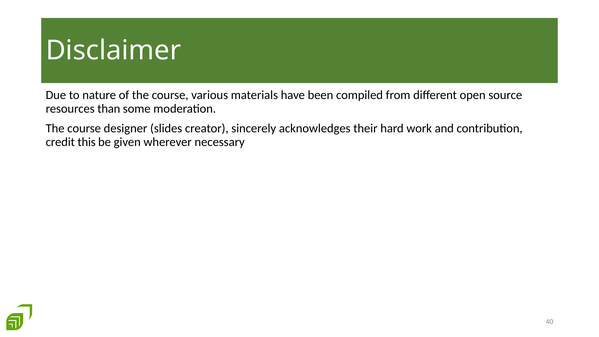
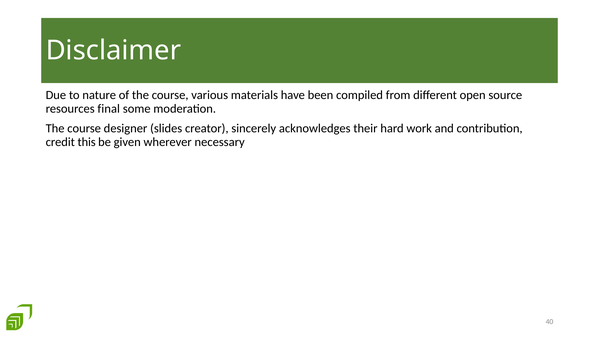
than: than -> final
